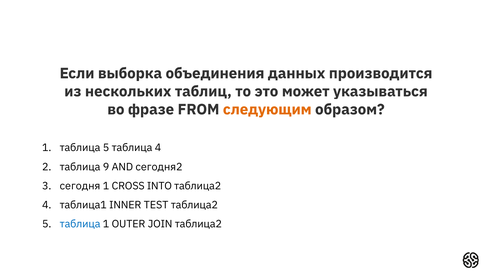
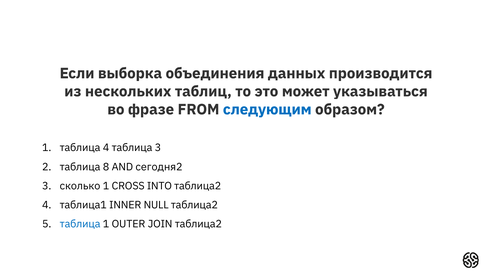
следующим colour: orange -> blue
таблица 5: 5 -> 4
таблица 4: 4 -> 3
9: 9 -> 8
сегодня: сегодня -> сколько
TEST: TEST -> NULL
